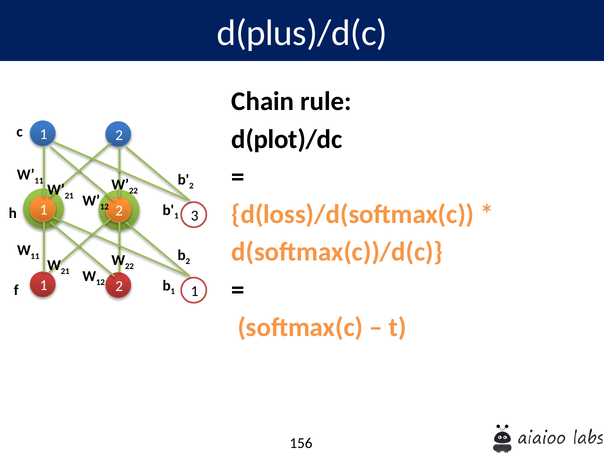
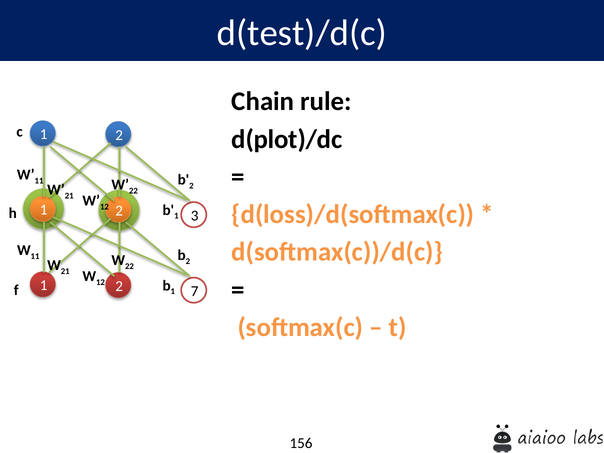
d(plus)/d(c: d(plus)/d(c -> d(test)/d(c
1 at (195, 291): 1 -> 7
